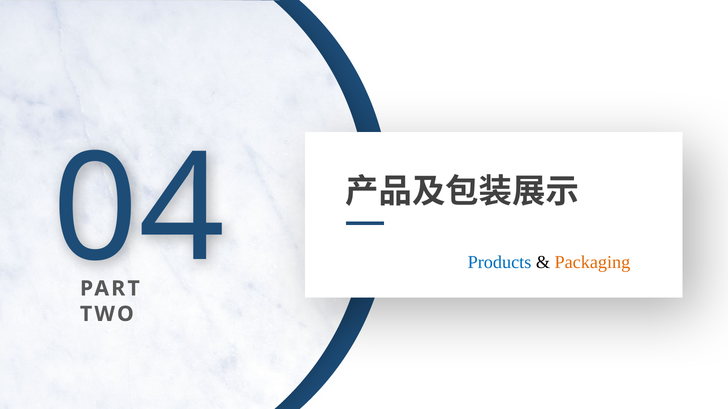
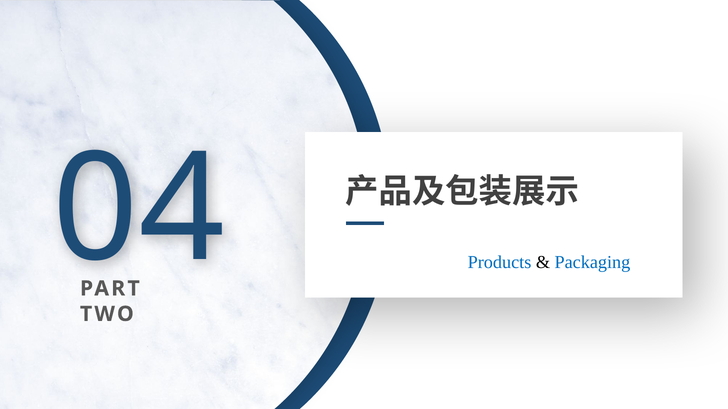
Packaging colour: orange -> blue
